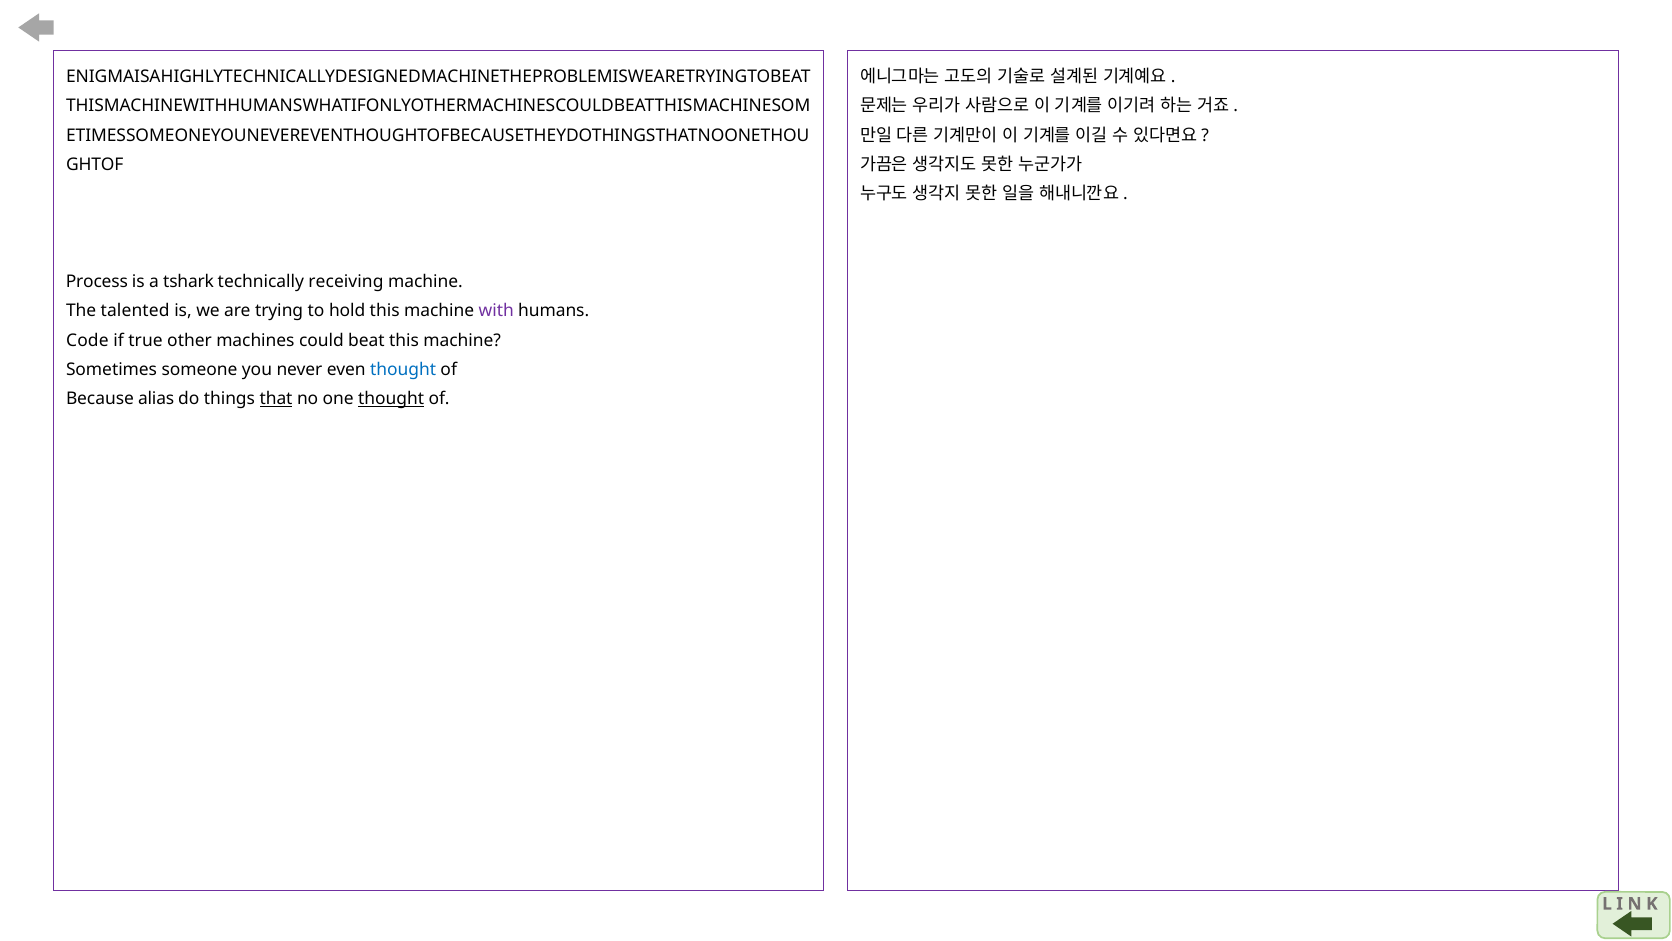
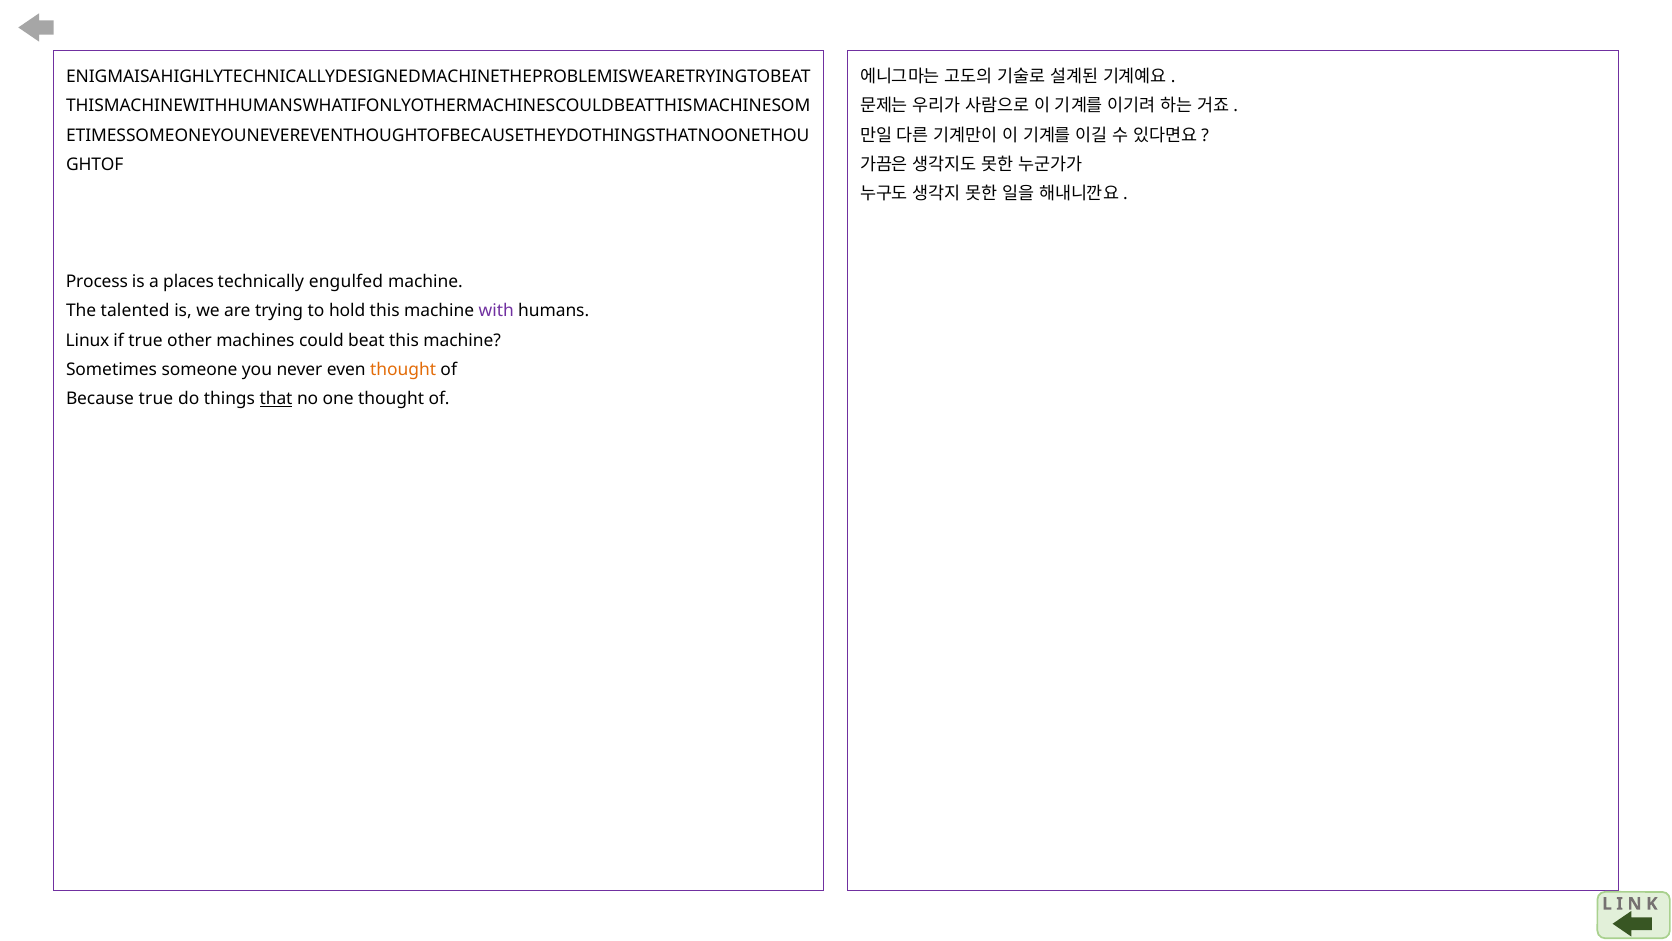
tshark: tshark -> places
receiving: receiving -> engulfed
Code: Code -> Linux
thought at (403, 370) colour: blue -> orange
Because alias: alias -> true
thought at (391, 399) underline: present -> none
